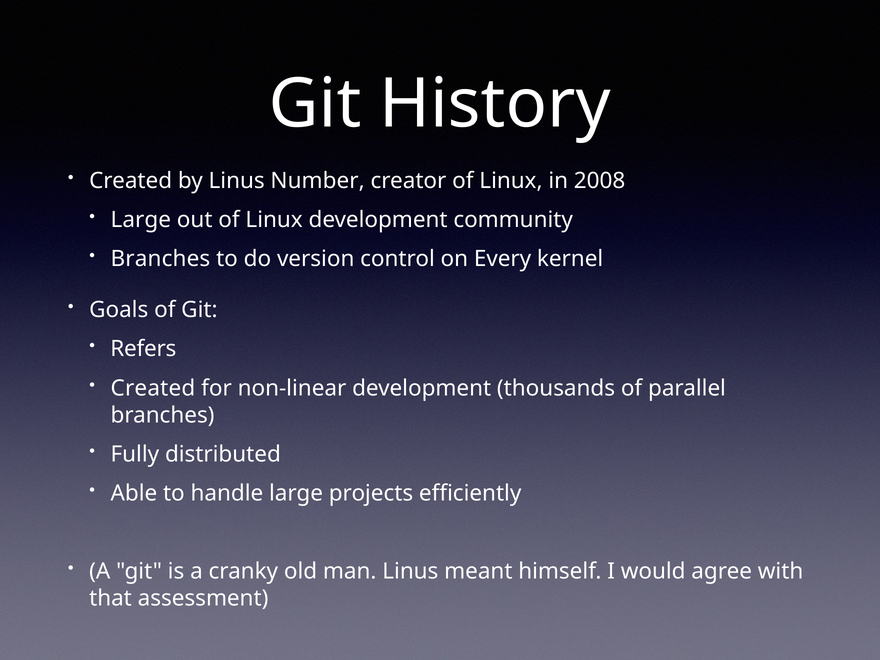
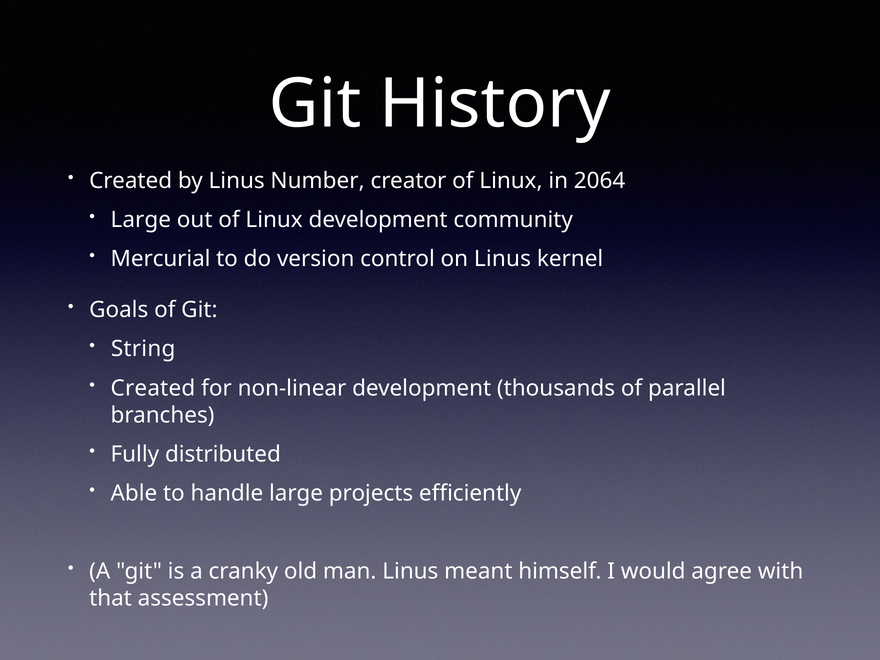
2008: 2008 -> 2064
Branches at (160, 259): Branches -> Mercurial
on Every: Every -> Linus
Refers: Refers -> String
